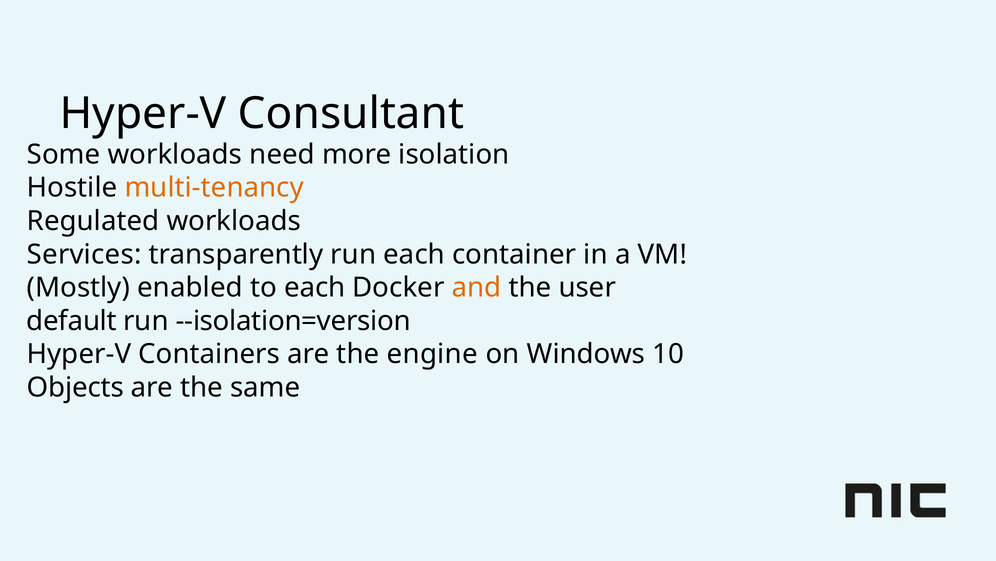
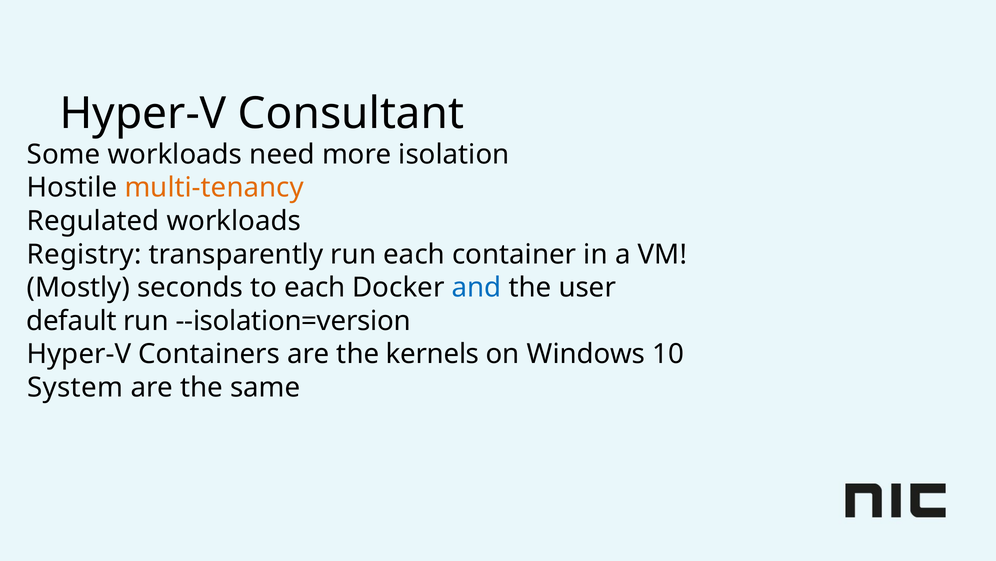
Services: Services -> Registry
enabled: enabled -> seconds
and colour: orange -> blue
engine: engine -> kernels
Objects: Objects -> System
